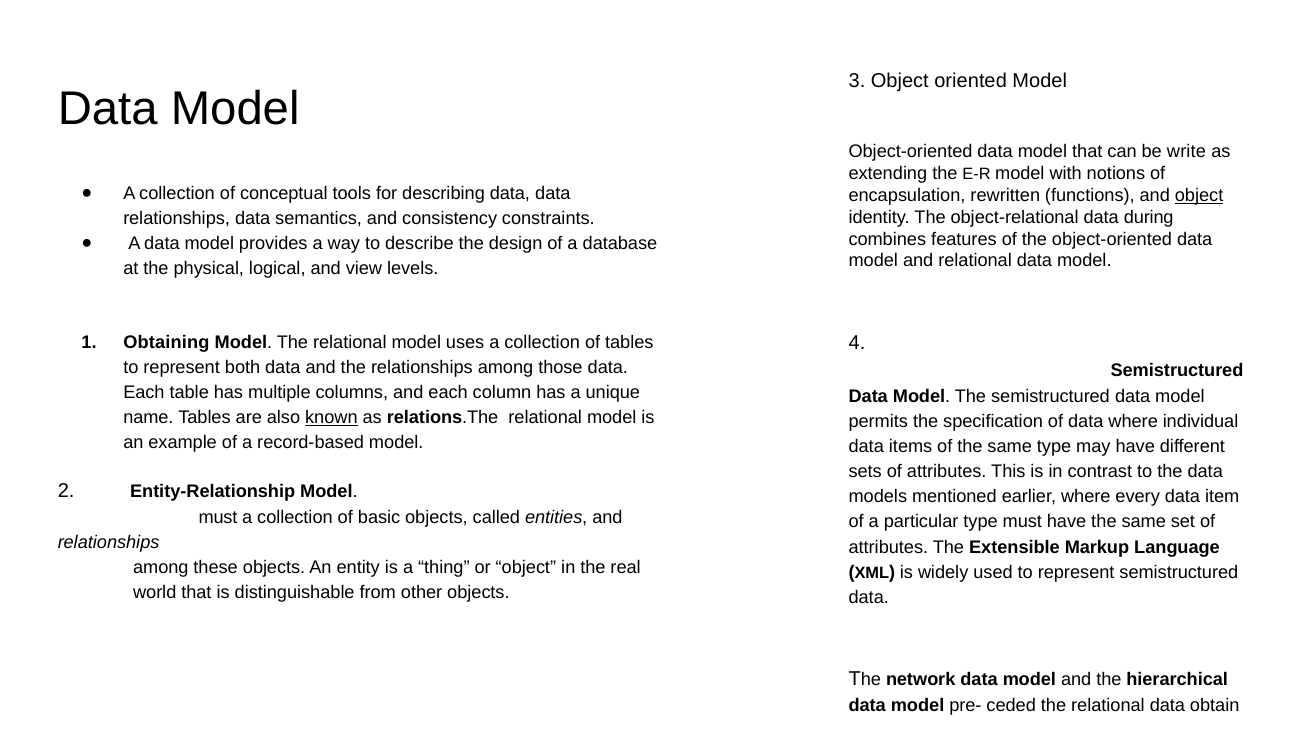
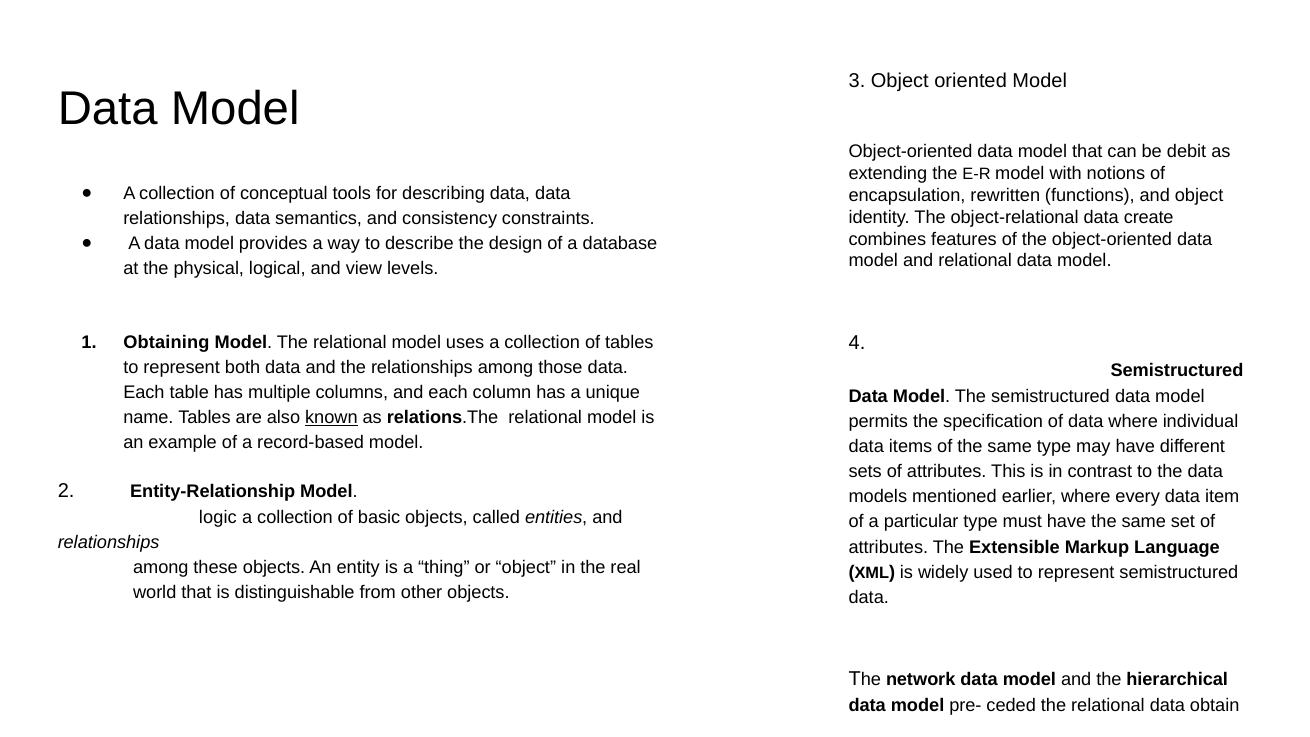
write: write -> debit
object at (1199, 195) underline: present -> none
during: during -> create
must at (218, 517): must -> logic
